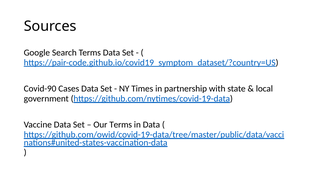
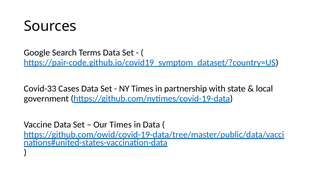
Covid-90: Covid-90 -> Covid-33
Our Terms: Terms -> Times
